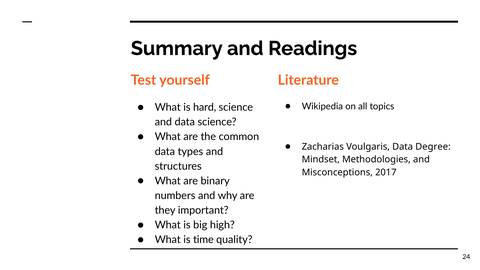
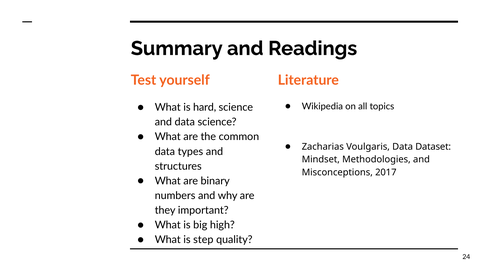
Degree: Degree -> Dataset
time: time -> step
